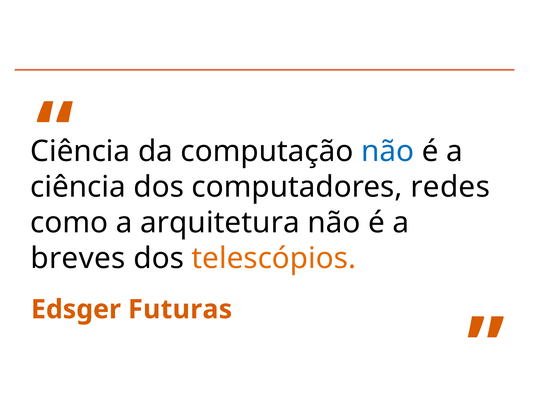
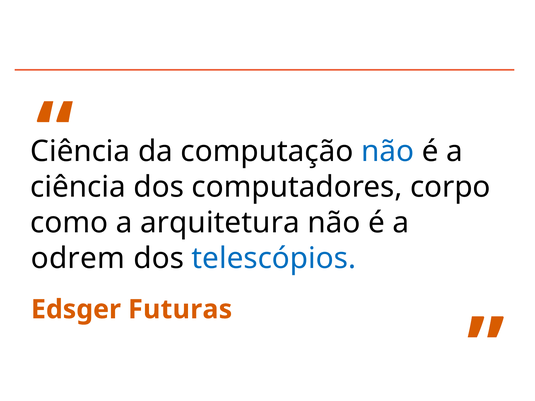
redes: redes -> corpo
breves: breves -> odrem
telescópios colour: orange -> blue
